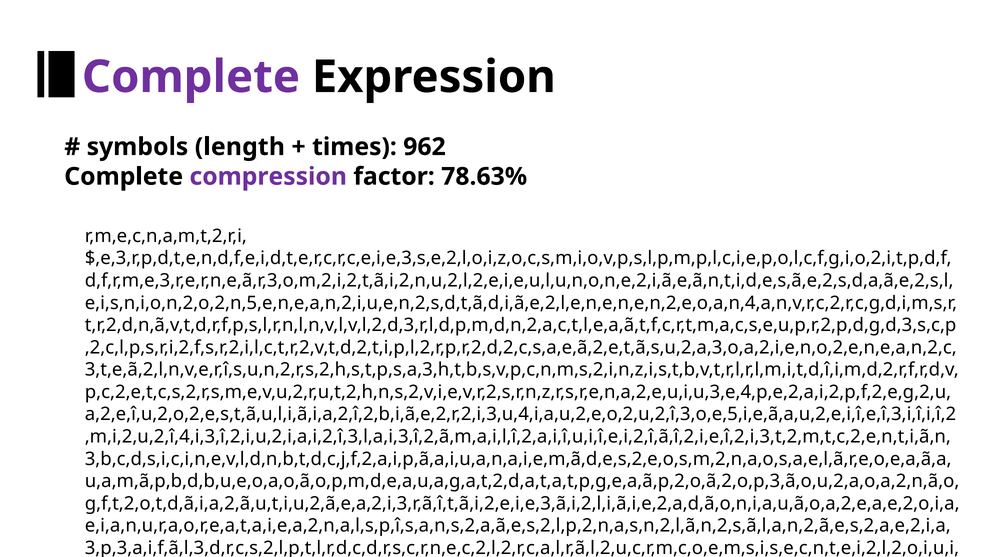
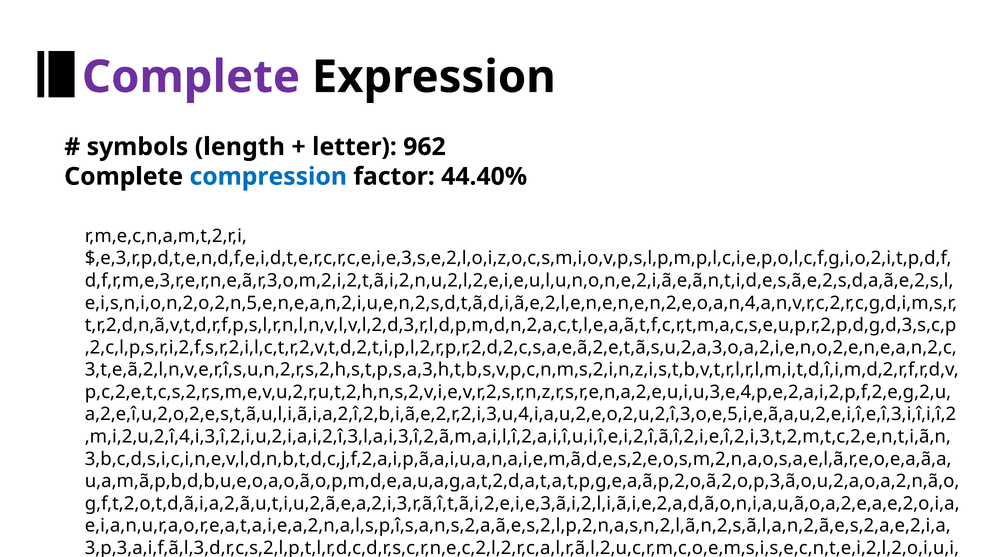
times: times -> letter
compression colour: purple -> blue
78.63%: 78.63% -> 44.40%
